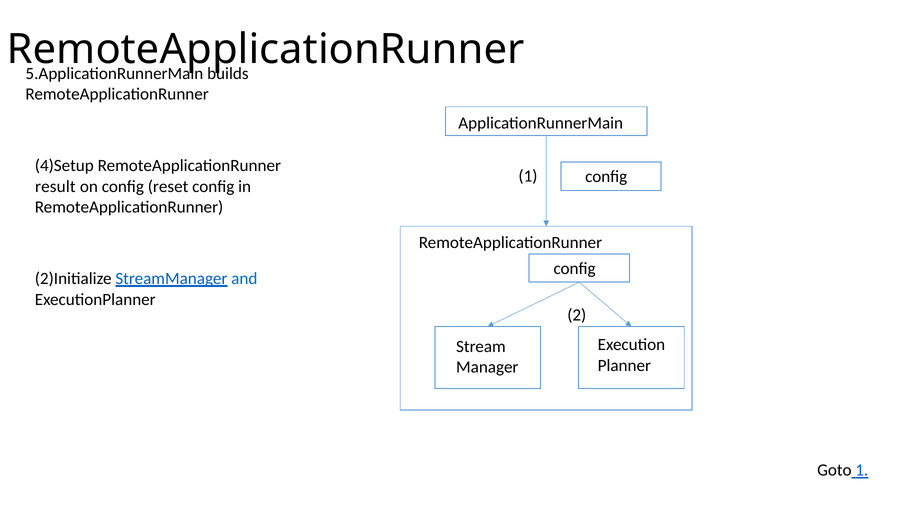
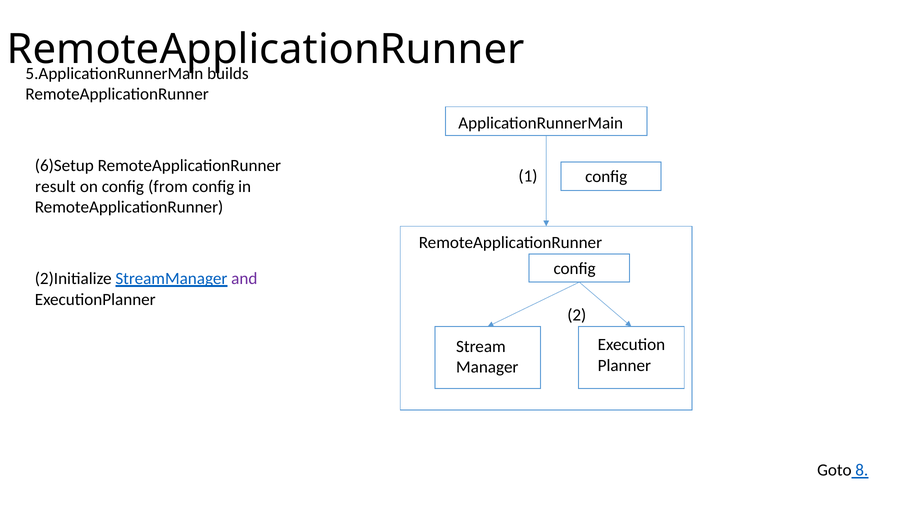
4)Setup: 4)Setup -> 6)Setup
reset: reset -> from
and colour: blue -> purple
Goto 1: 1 -> 8
